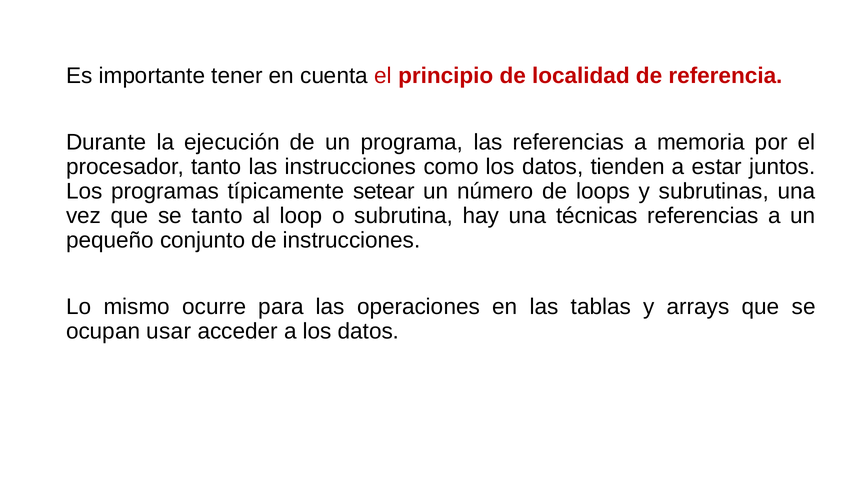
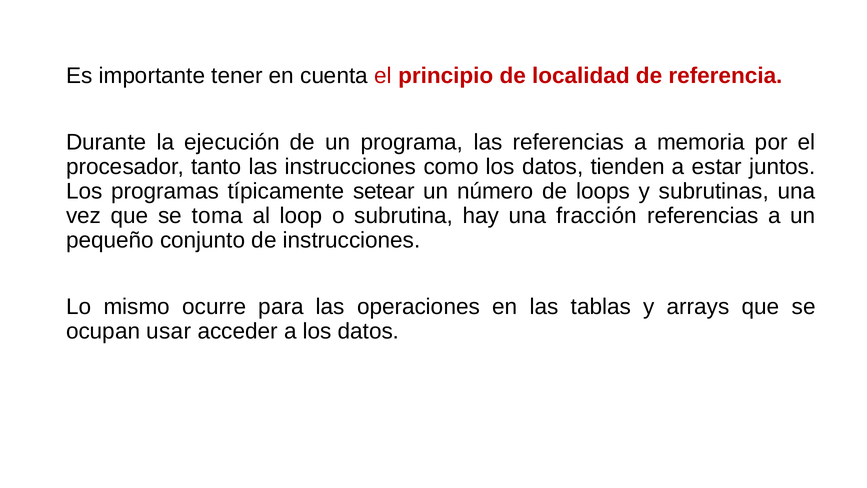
se tanto: tanto -> toma
técnicas: técnicas -> fracción
